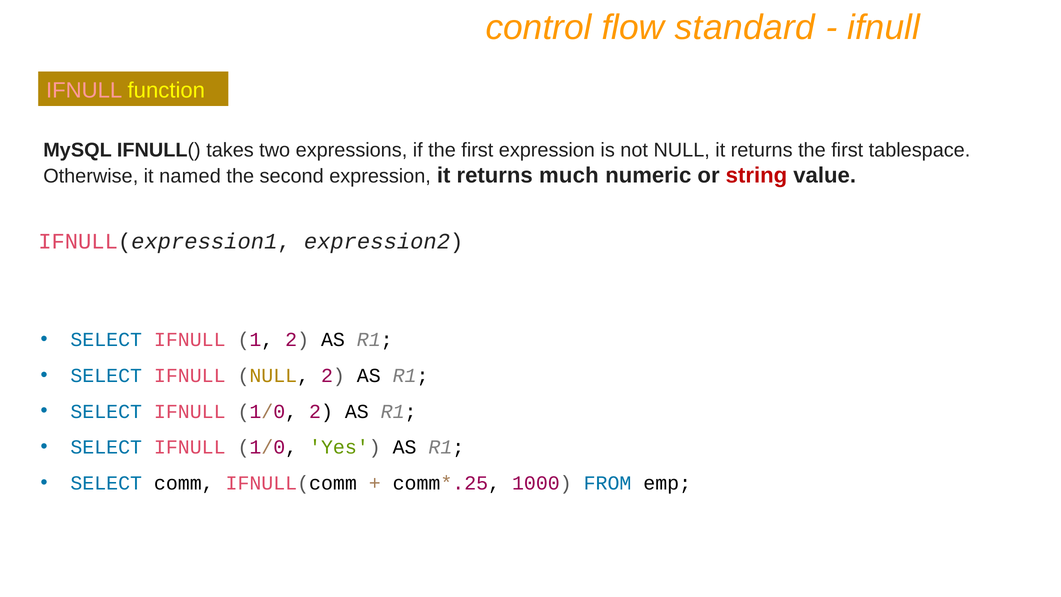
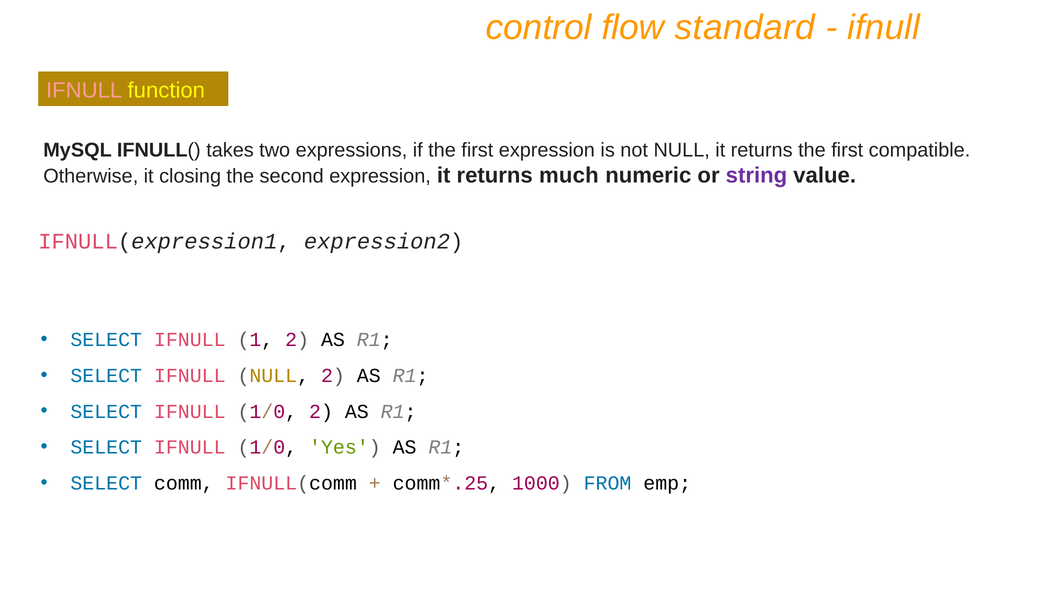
tablespace: tablespace -> compatible
named: named -> closing
string colour: red -> purple
